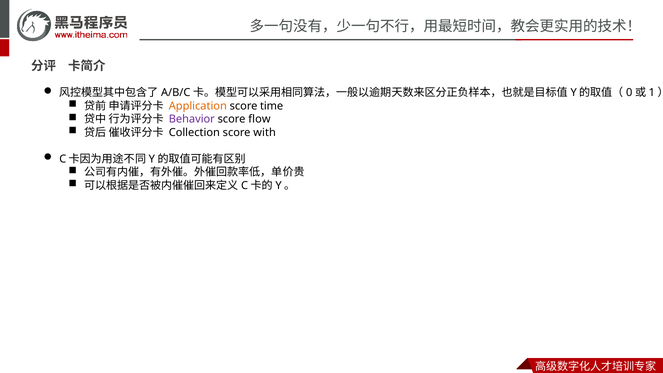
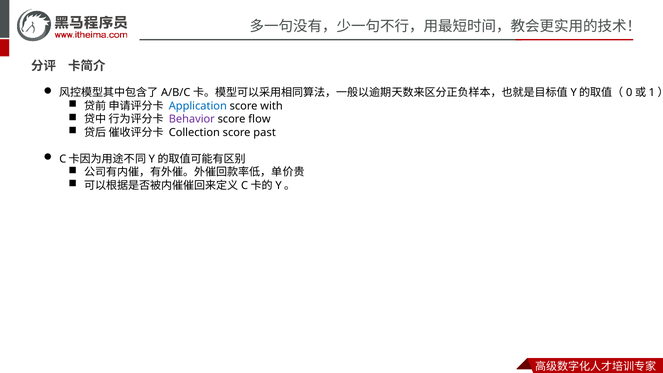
Application colour: orange -> blue
time: time -> with
with: with -> past
